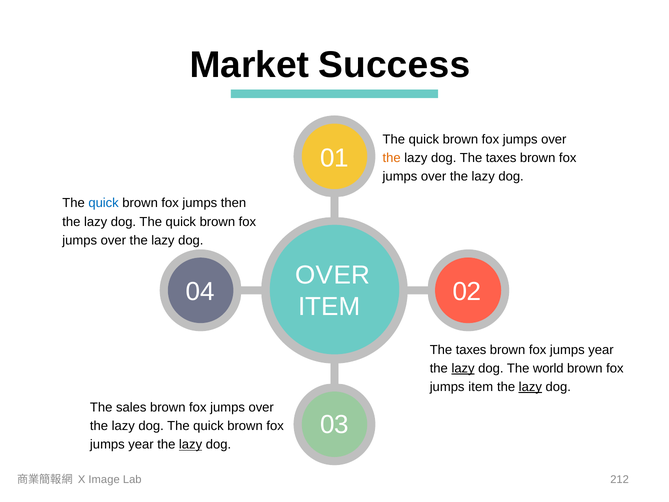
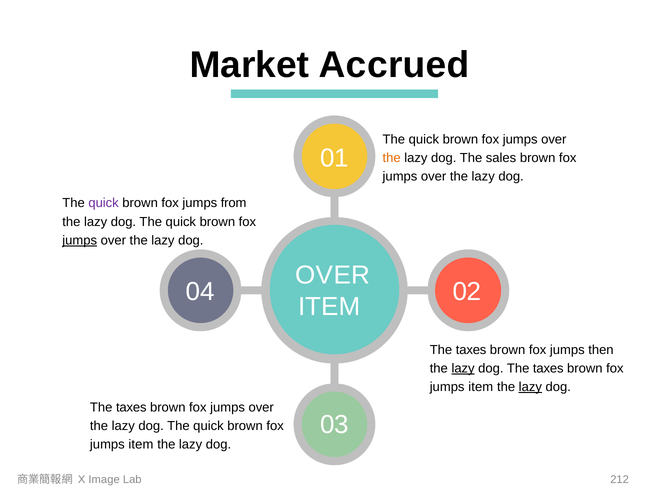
Success: Success -> Accrued
taxes at (501, 158): taxes -> sales
quick at (104, 203) colour: blue -> purple
then: then -> from
jumps at (80, 240) underline: none -> present
year at (601, 350): year -> then
world at (548, 368): world -> taxes
sales at (131, 407): sales -> taxes
year at (141, 444): year -> item
lazy at (191, 444) underline: present -> none
